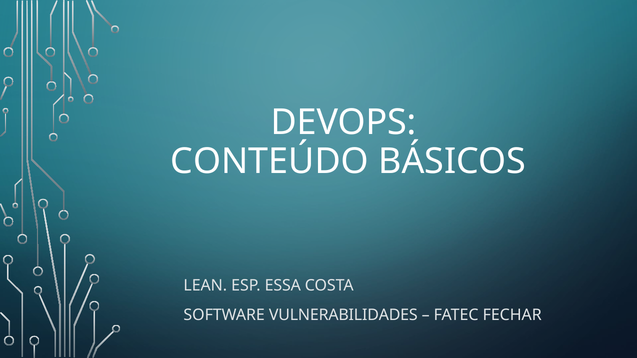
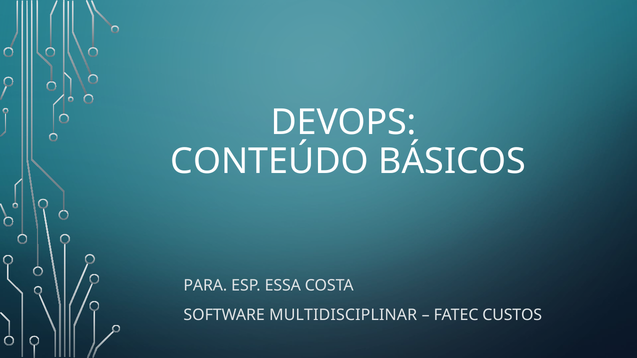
LEAN: LEAN -> PARA
VULNERABILIDADES: VULNERABILIDADES -> MULTIDISCIPLINAR
FECHAR: FECHAR -> CUSTOS
